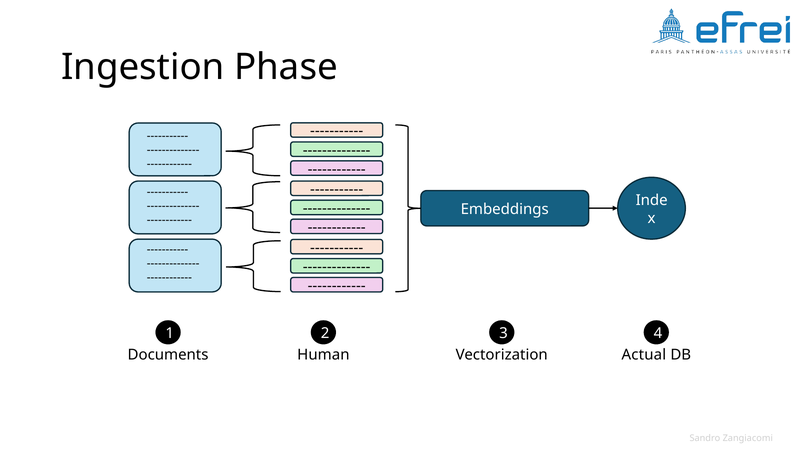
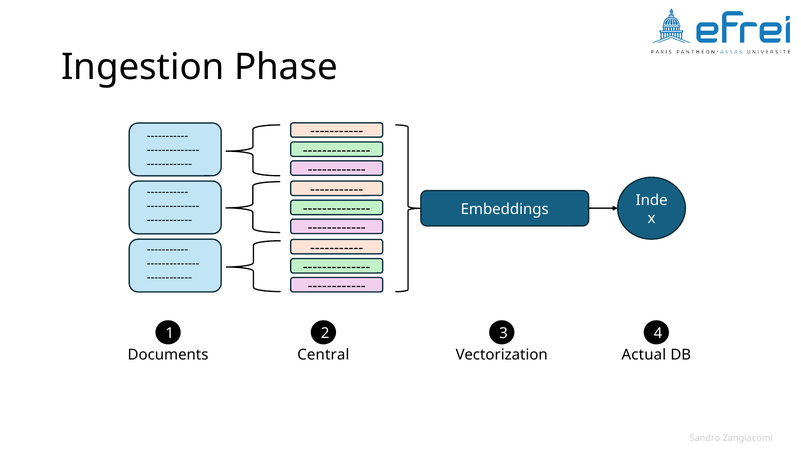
Human: Human -> Central
